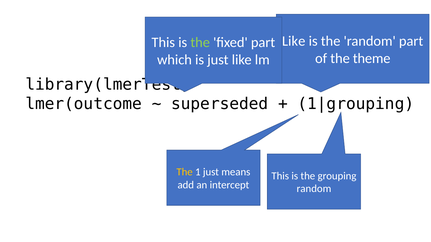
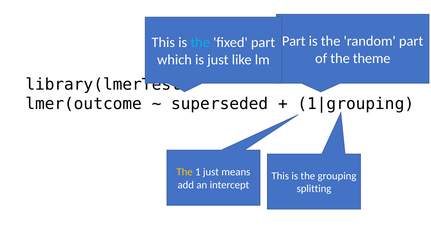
Like at (294, 41): Like -> Part
the at (200, 43) colour: light green -> light blue
random at (314, 189): random -> splitting
